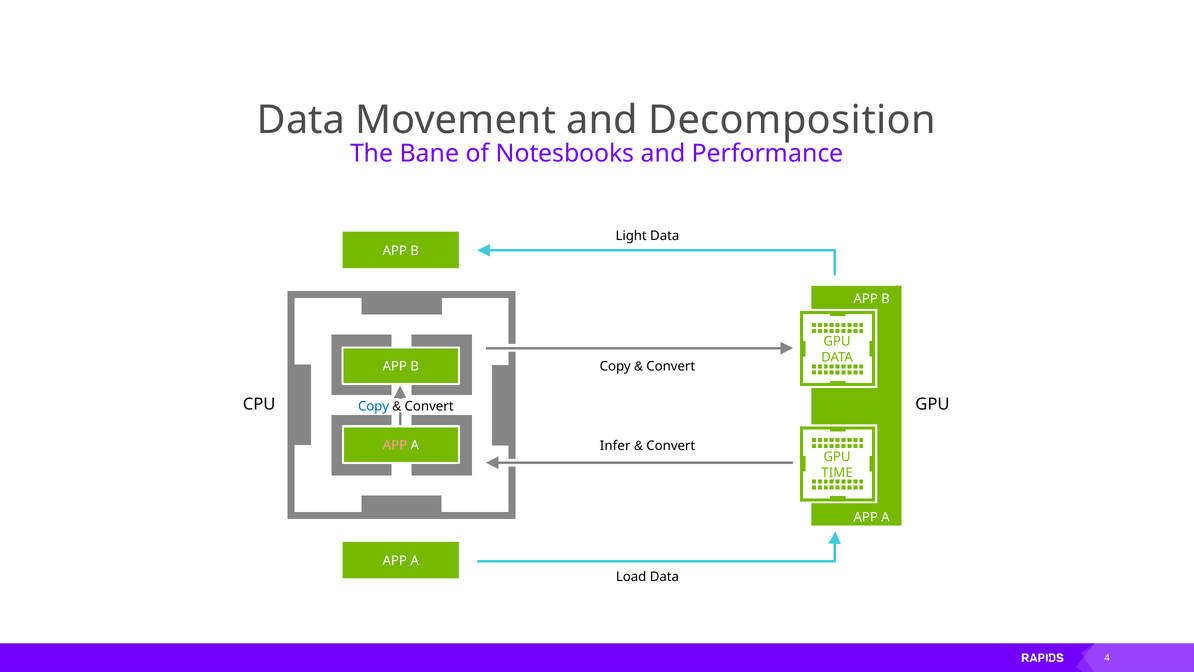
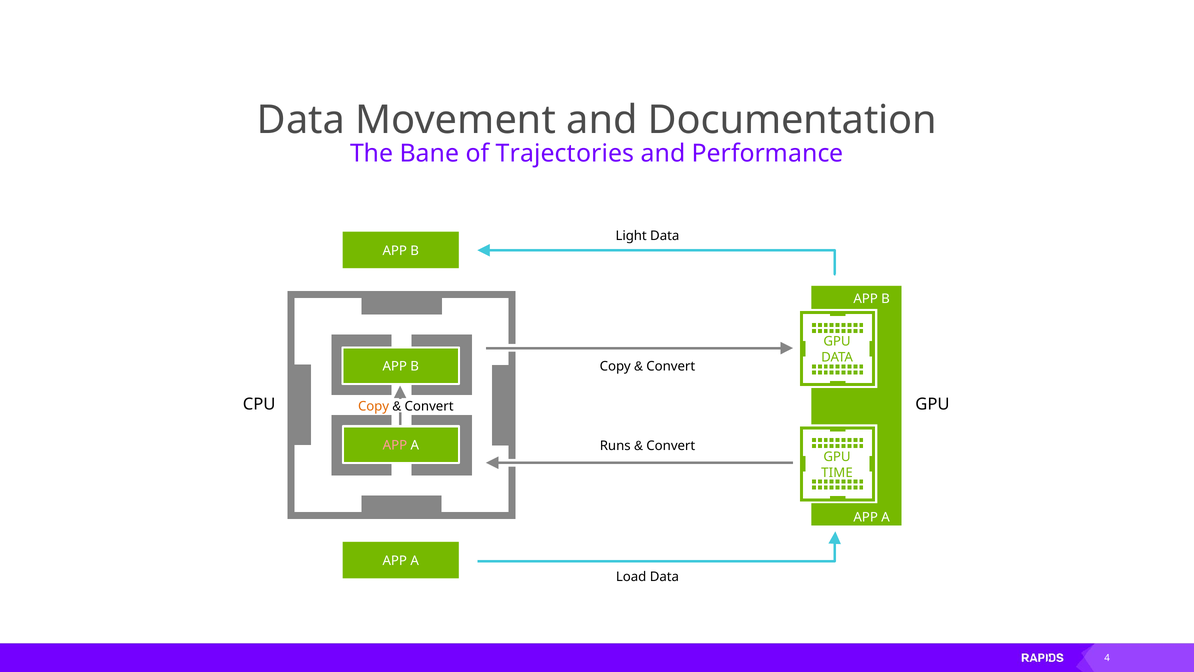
Decomposition: Decomposition -> Documentation
Notesbooks: Notesbooks -> Trajectories
Copy at (374, 406) colour: blue -> orange
Infer: Infer -> Runs
